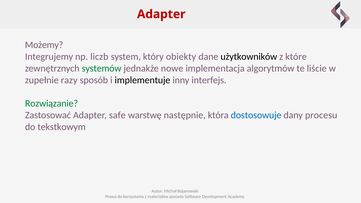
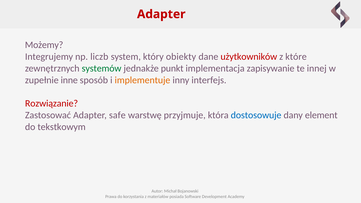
użytkowników colour: black -> red
nowe: nowe -> punkt
algorytmów: algorytmów -> zapisywanie
liście: liście -> innej
razy: razy -> inne
implementuje colour: black -> orange
Rozwiązanie colour: green -> red
następnie: następnie -> przyjmuje
procesu: procesu -> element
